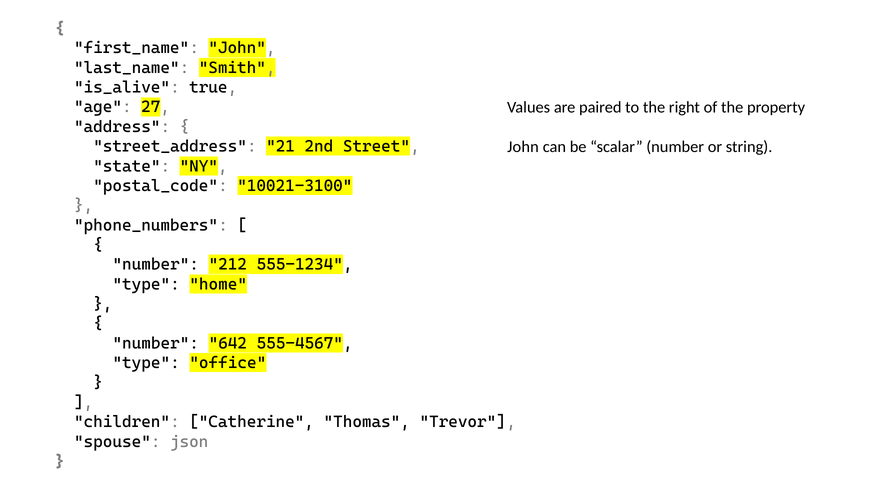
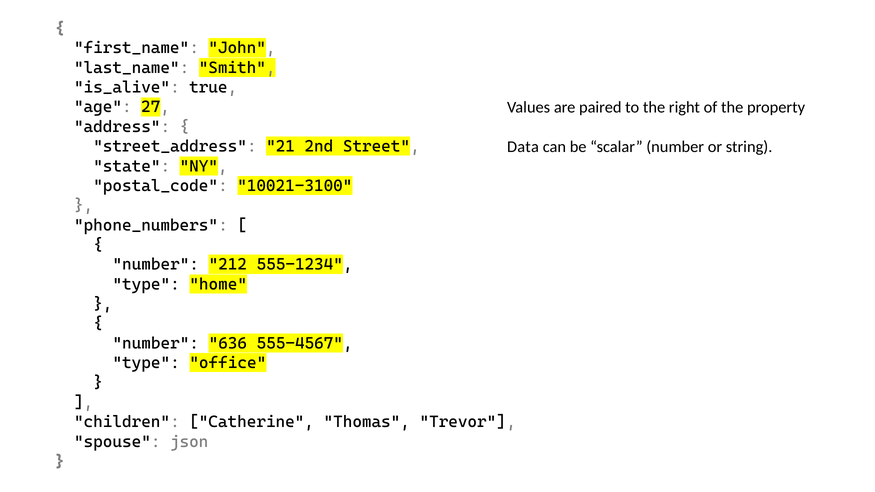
John at (523, 147): John -> Data
642: 642 -> 636
